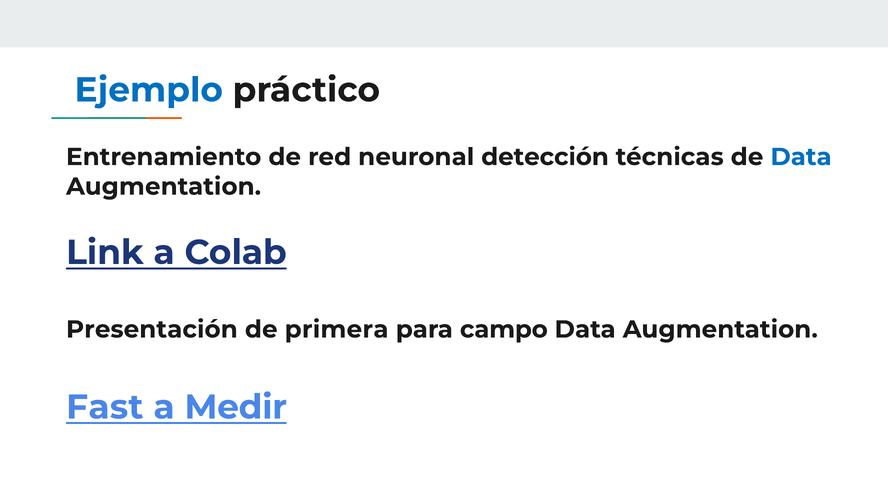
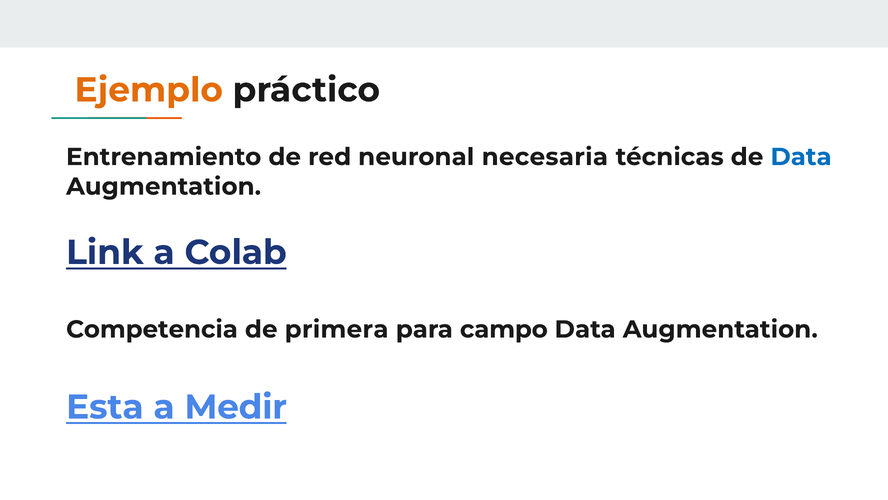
Ejemplo colour: blue -> orange
detección: detección -> necesaria
Presentación: Presentación -> Competencia
Fast: Fast -> Esta
